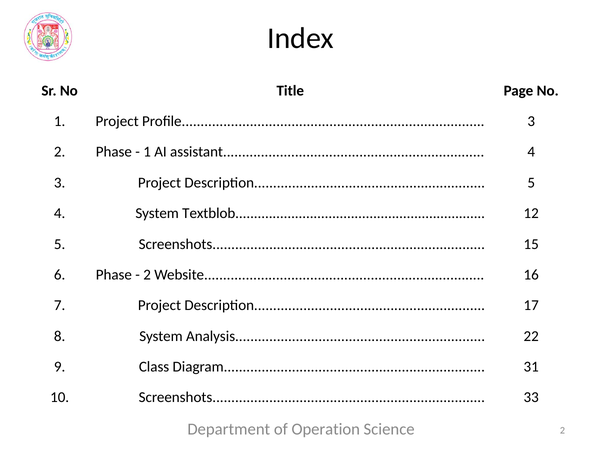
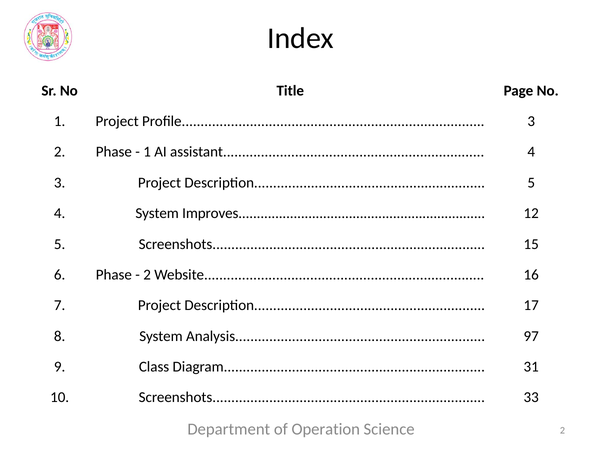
Textblob: Textblob -> Improves
22: 22 -> 97
